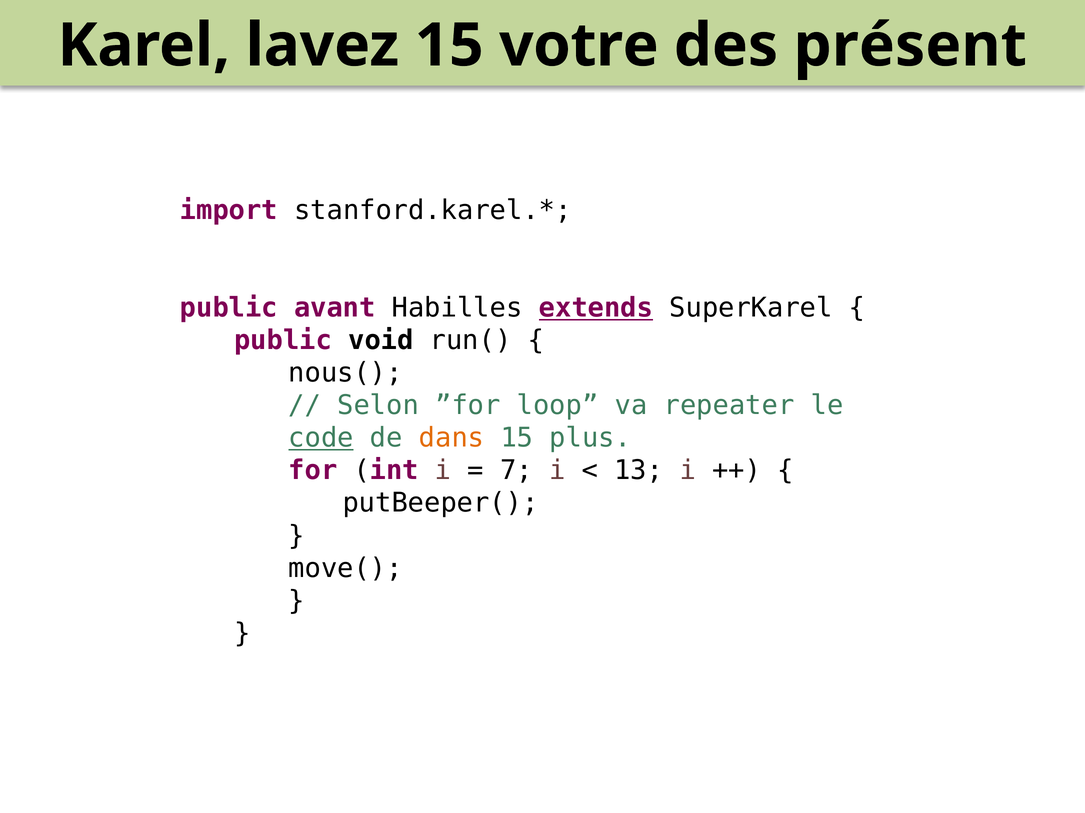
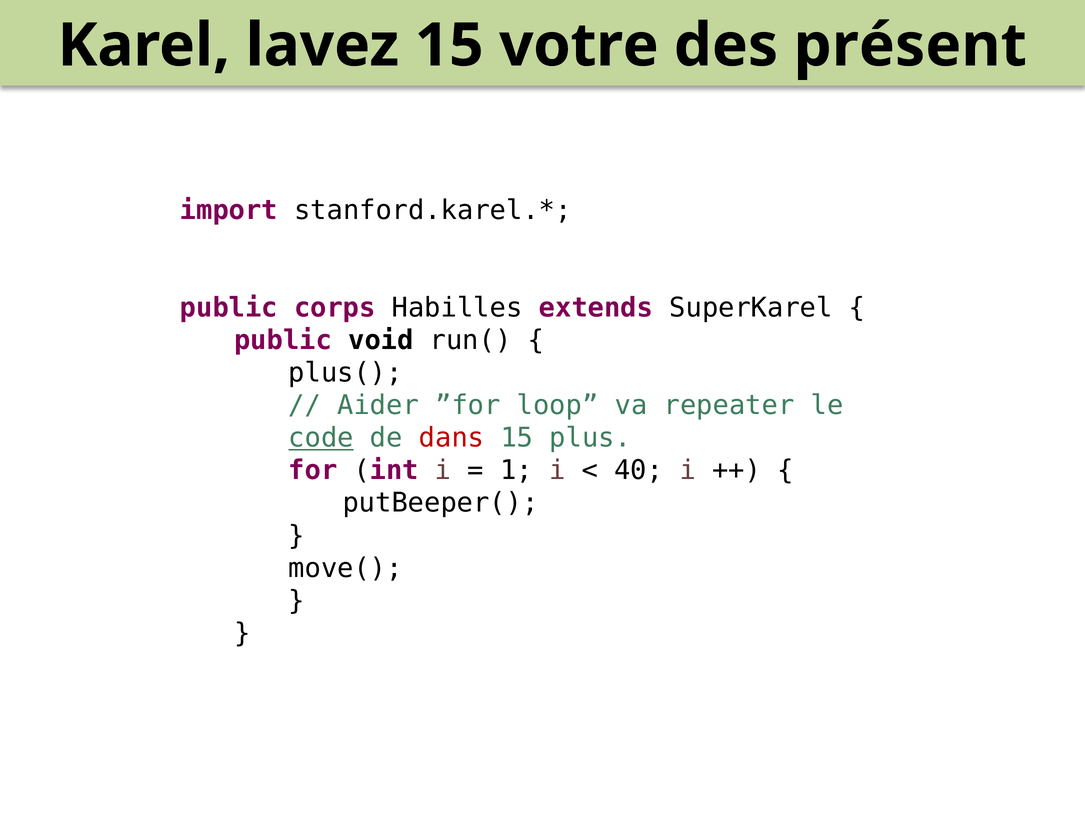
avant: avant -> corps
extends underline: present -> none
nous(: nous( -> plus(
Selon: Selon -> Aider
dans colour: orange -> red
7: 7 -> 1
13: 13 -> 40
